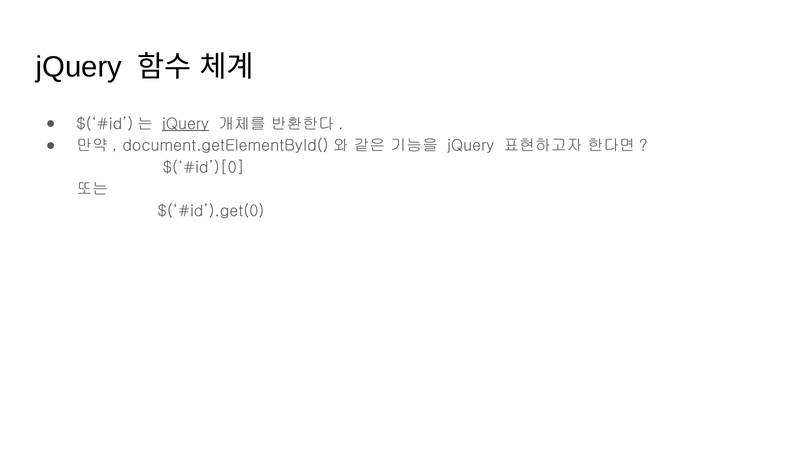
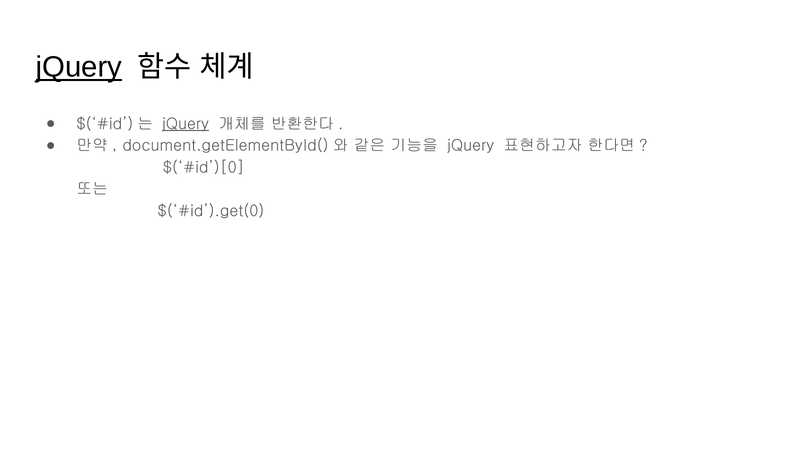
jQuery at (79, 67) underline: none -> present
